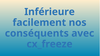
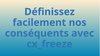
Inférieure: Inférieure -> Définissez
